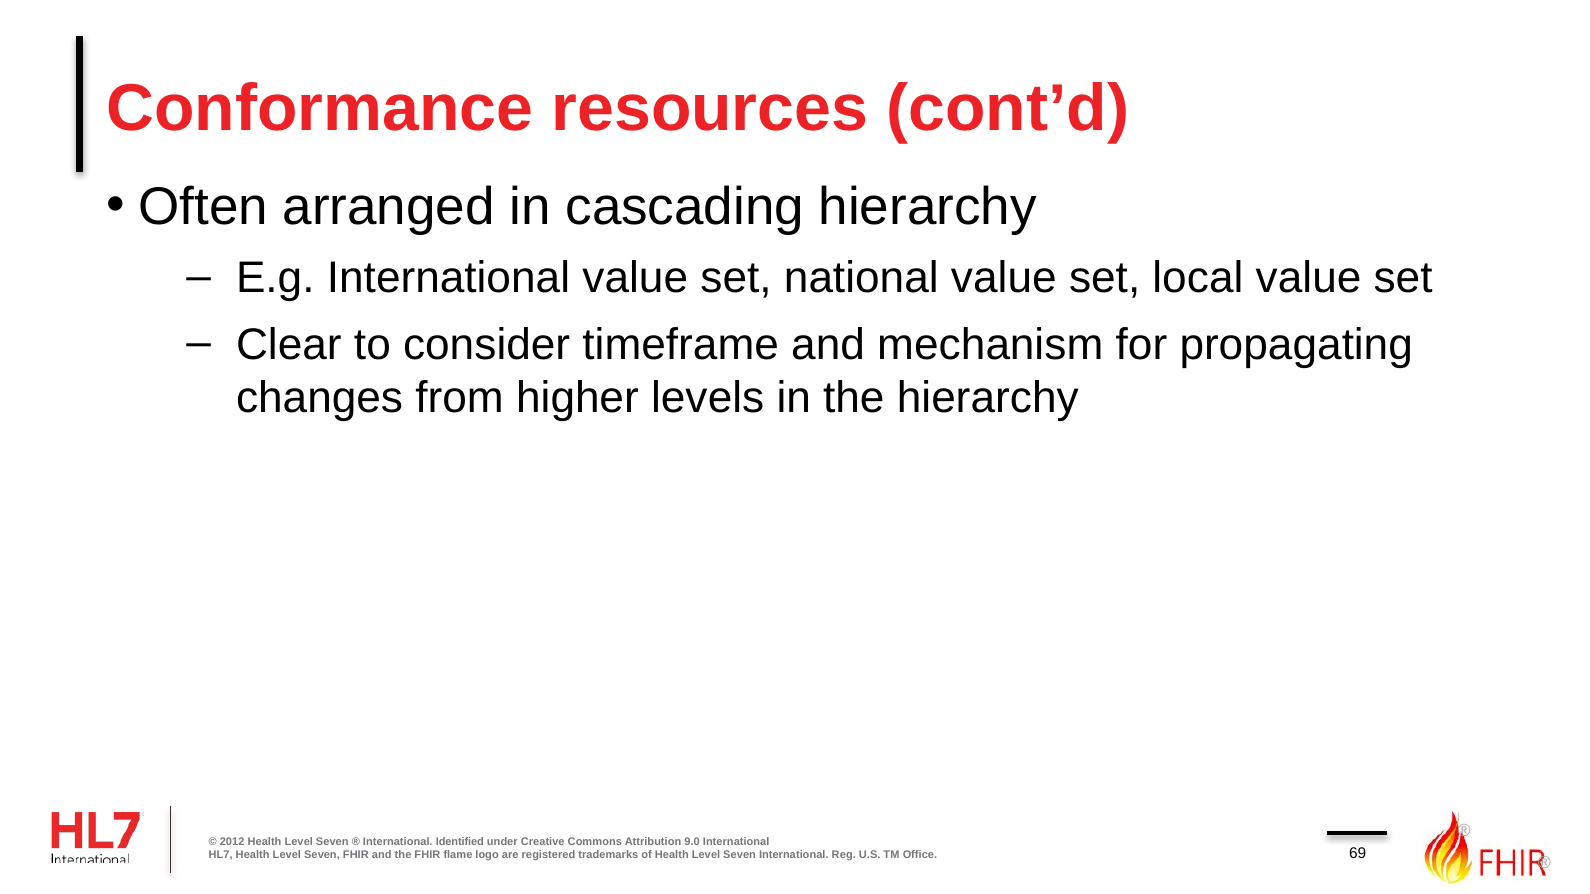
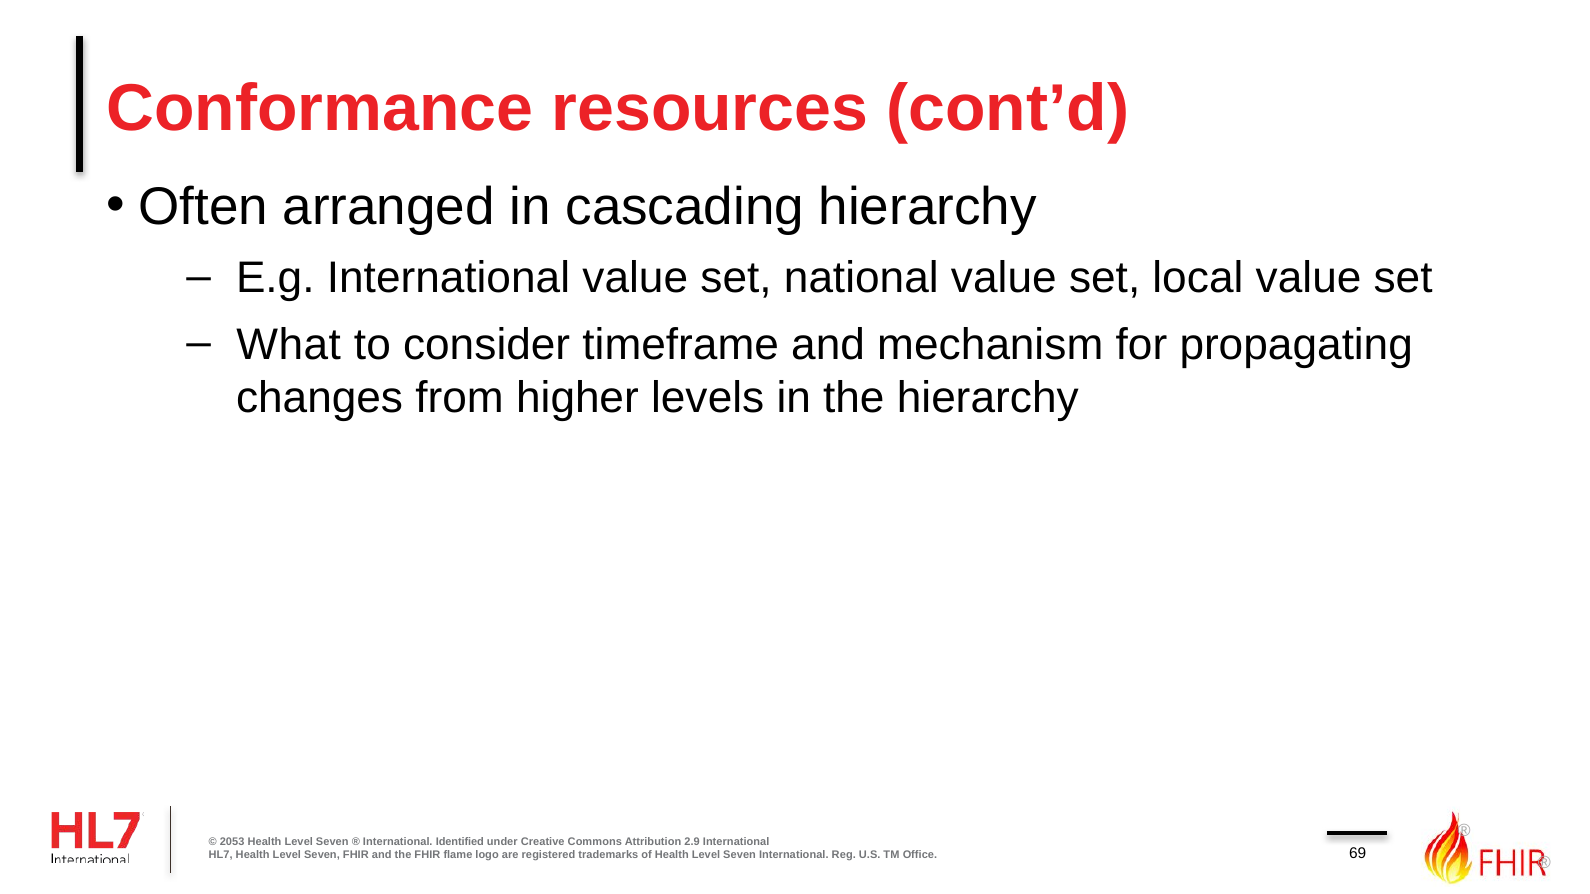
Clear: Clear -> What
2012: 2012 -> 2053
9.0: 9.0 -> 2.9
